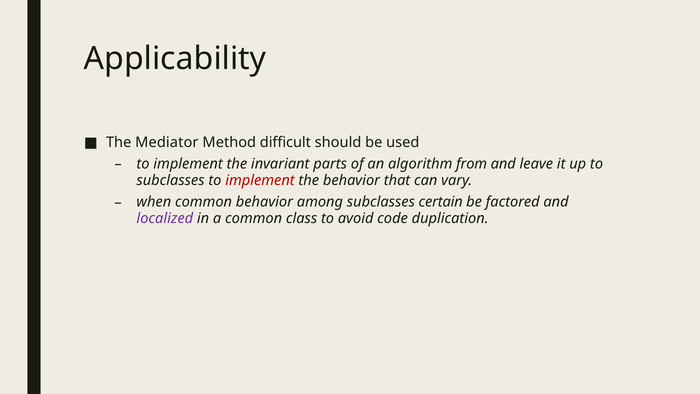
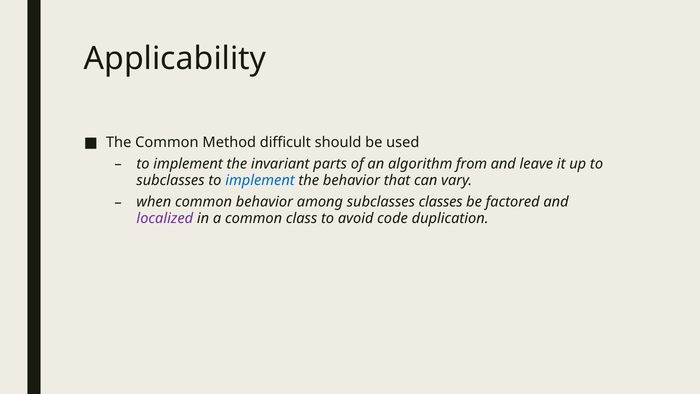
The Mediator: Mediator -> Common
implement at (260, 180) colour: red -> blue
certain: certain -> classes
